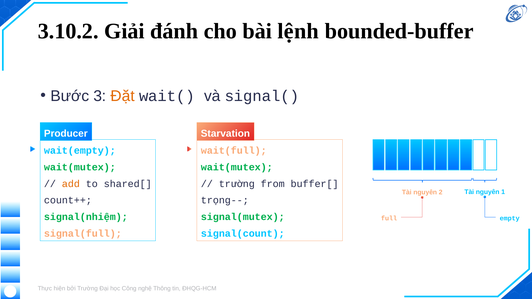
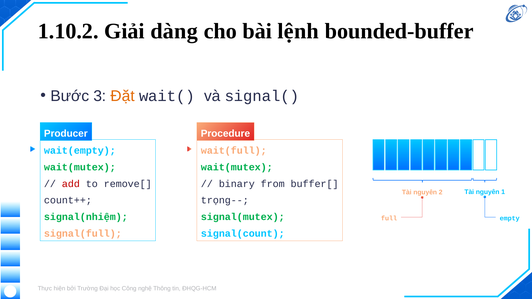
3.10.2: 3.10.2 -> 1.10.2
đánh: đánh -> dàng
Starvation: Starvation -> Procedure
add colour: orange -> red
shared[: shared[ -> remove[
trường at (237, 184): trường -> binary
